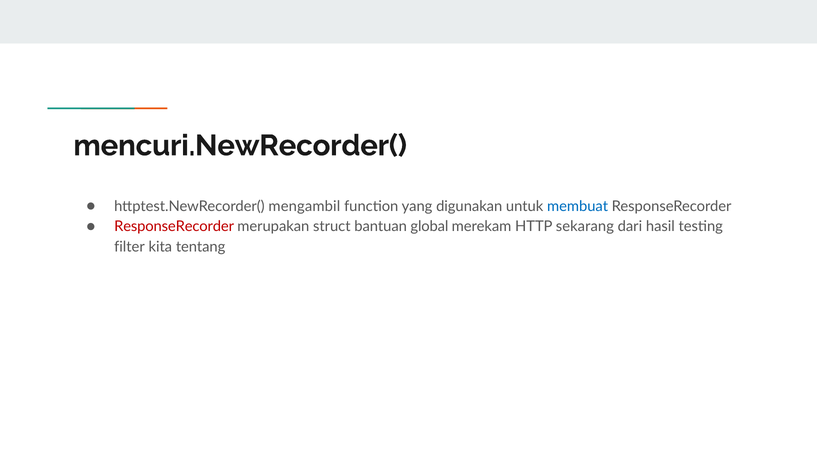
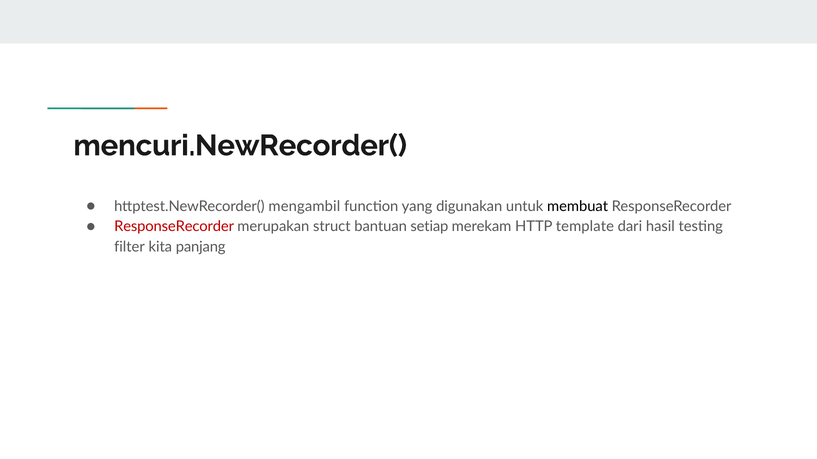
membuat colour: blue -> black
global: global -> setiap
sekarang: sekarang -> template
tentang: tentang -> panjang
